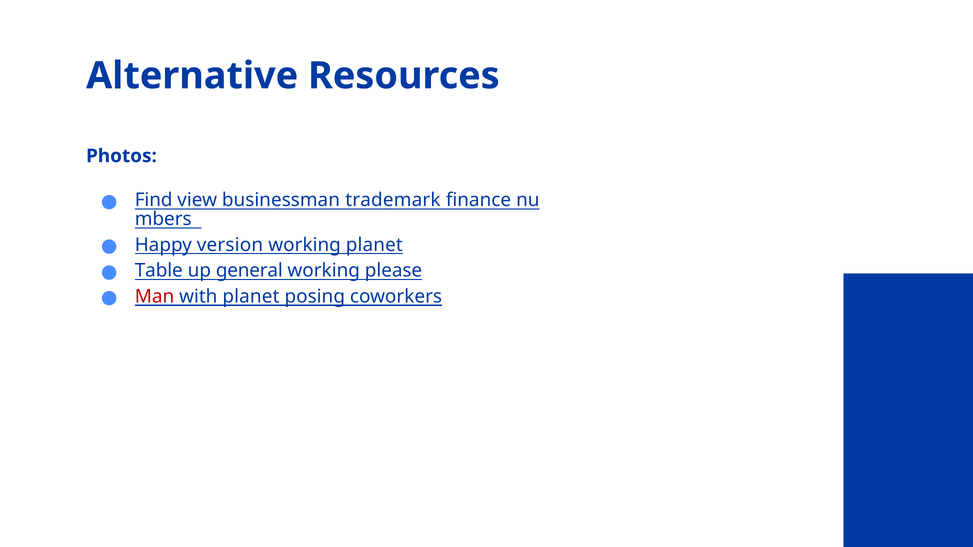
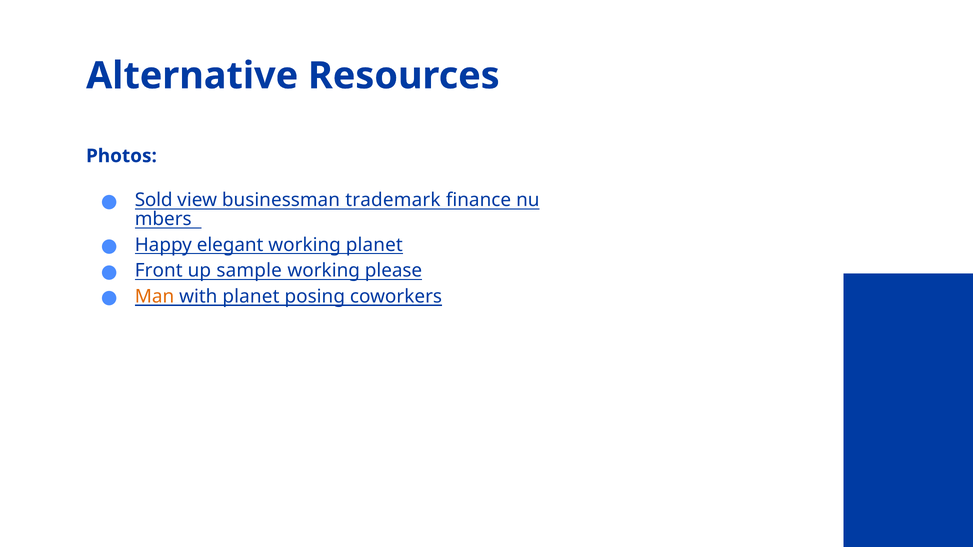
Find: Find -> Sold
version: version -> elegant
Table: Table -> Front
general: general -> sample
Man colour: red -> orange
